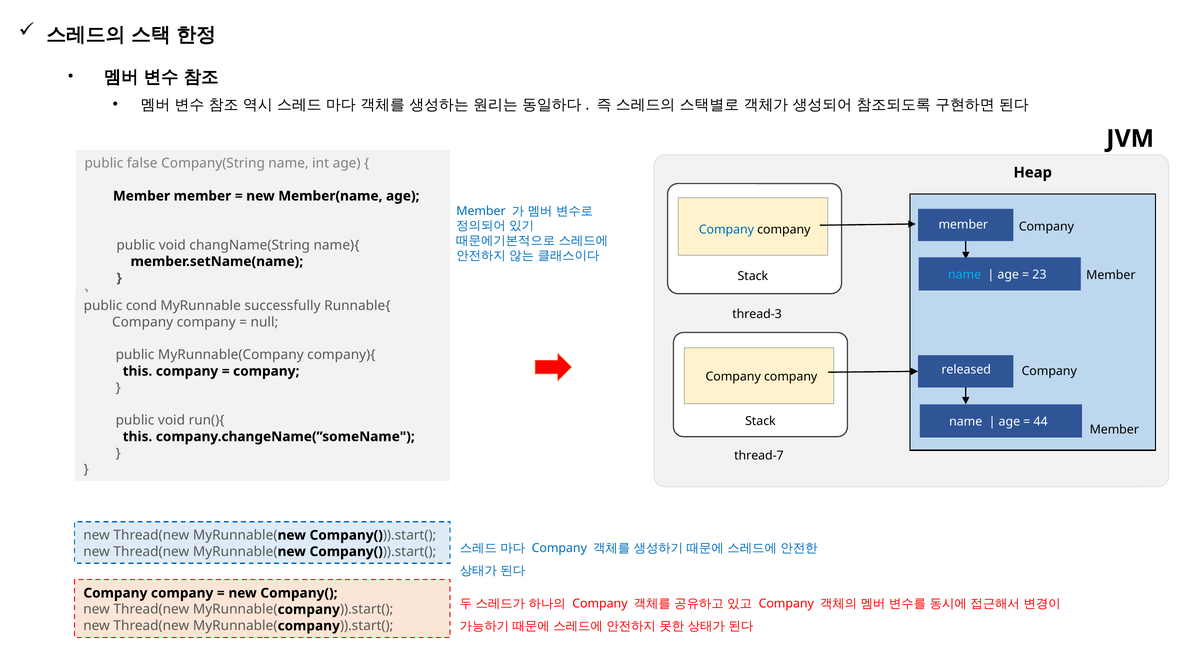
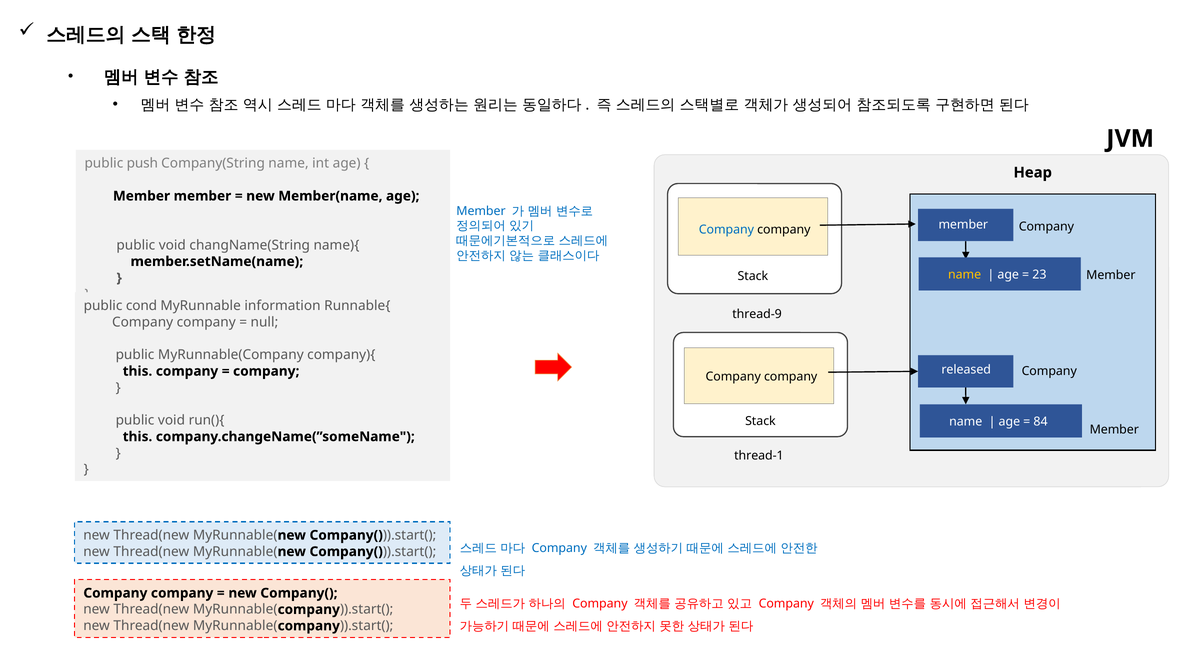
false: false -> push
name at (965, 274) colour: light blue -> yellow
successfully: successfully -> information
thread-3: thread-3 -> thread-9
44: 44 -> 84
thread-7: thread-7 -> thread-1
